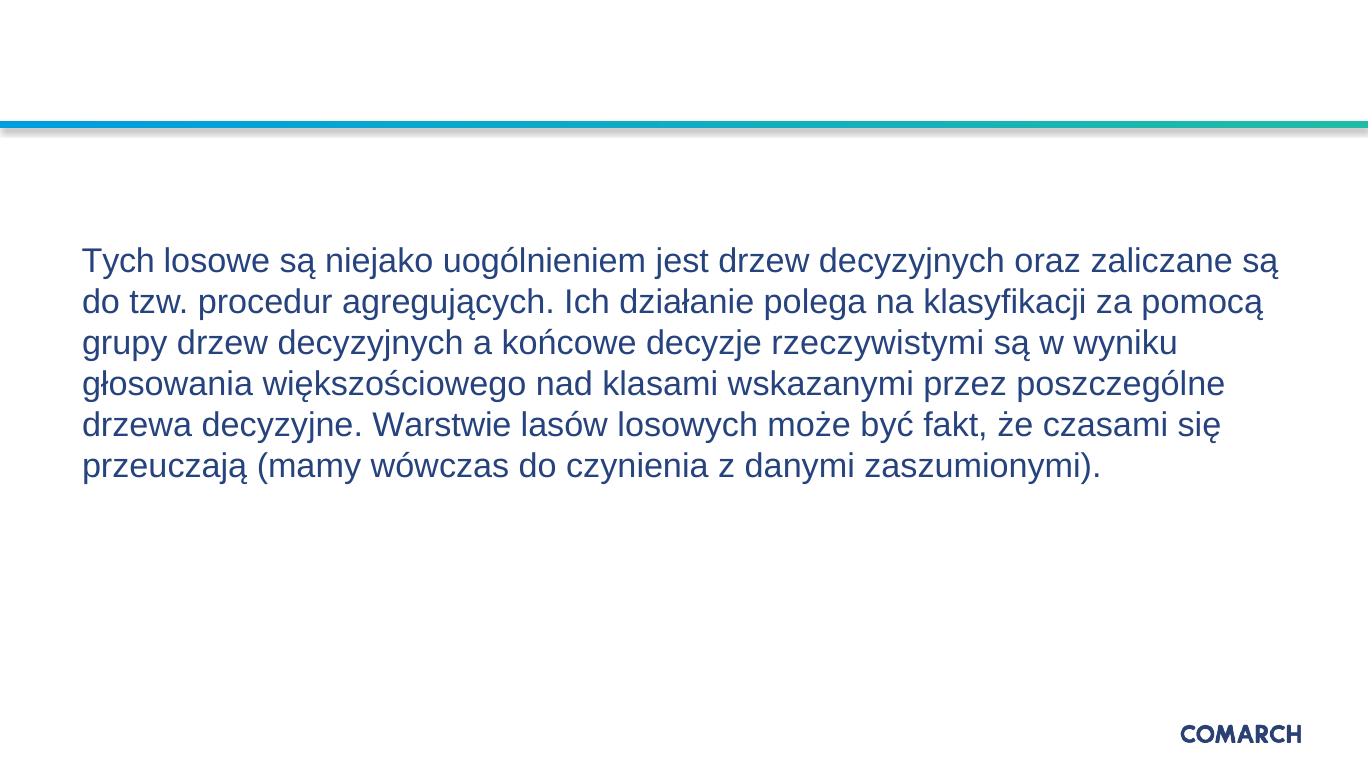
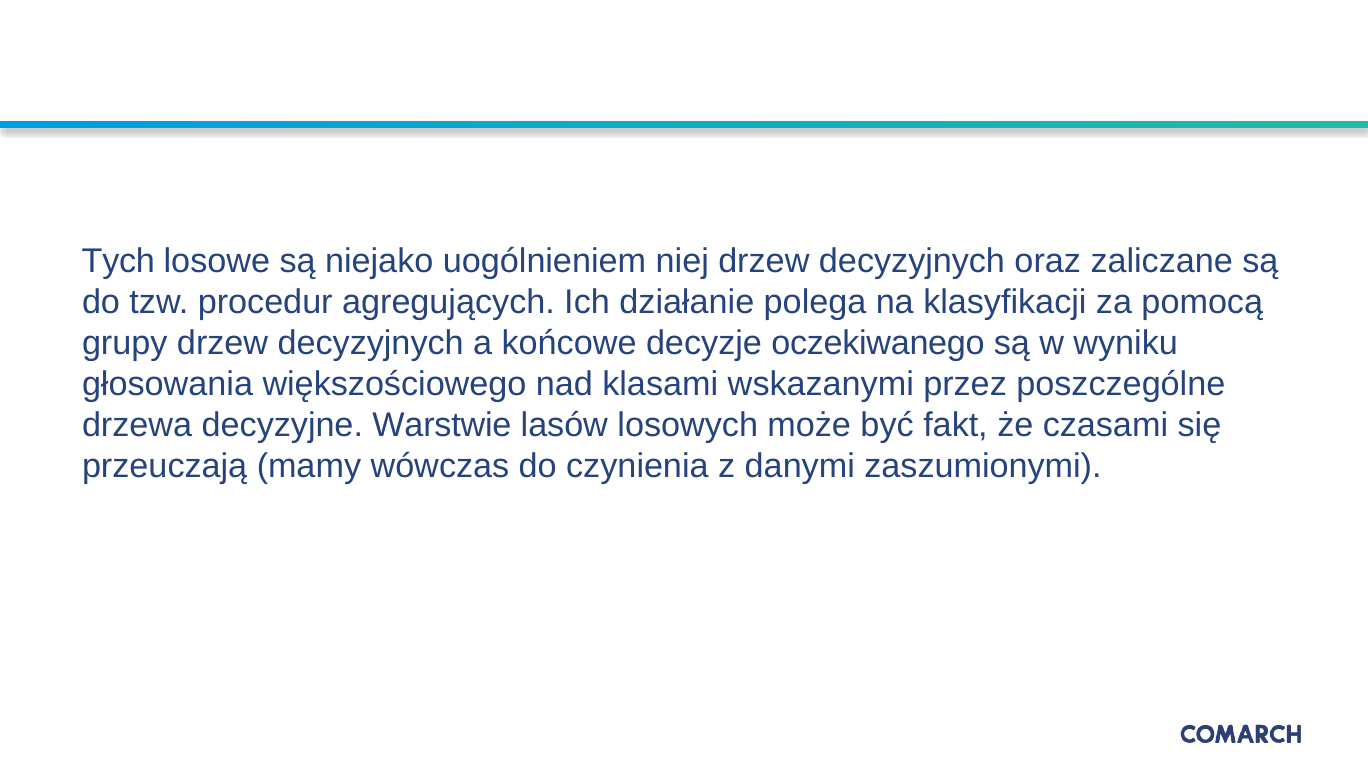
jest: jest -> niej
rzeczywistymi: rzeczywistymi -> oczekiwanego
